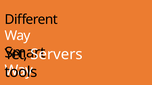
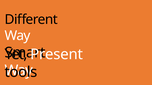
Servers: Servers -> Present
